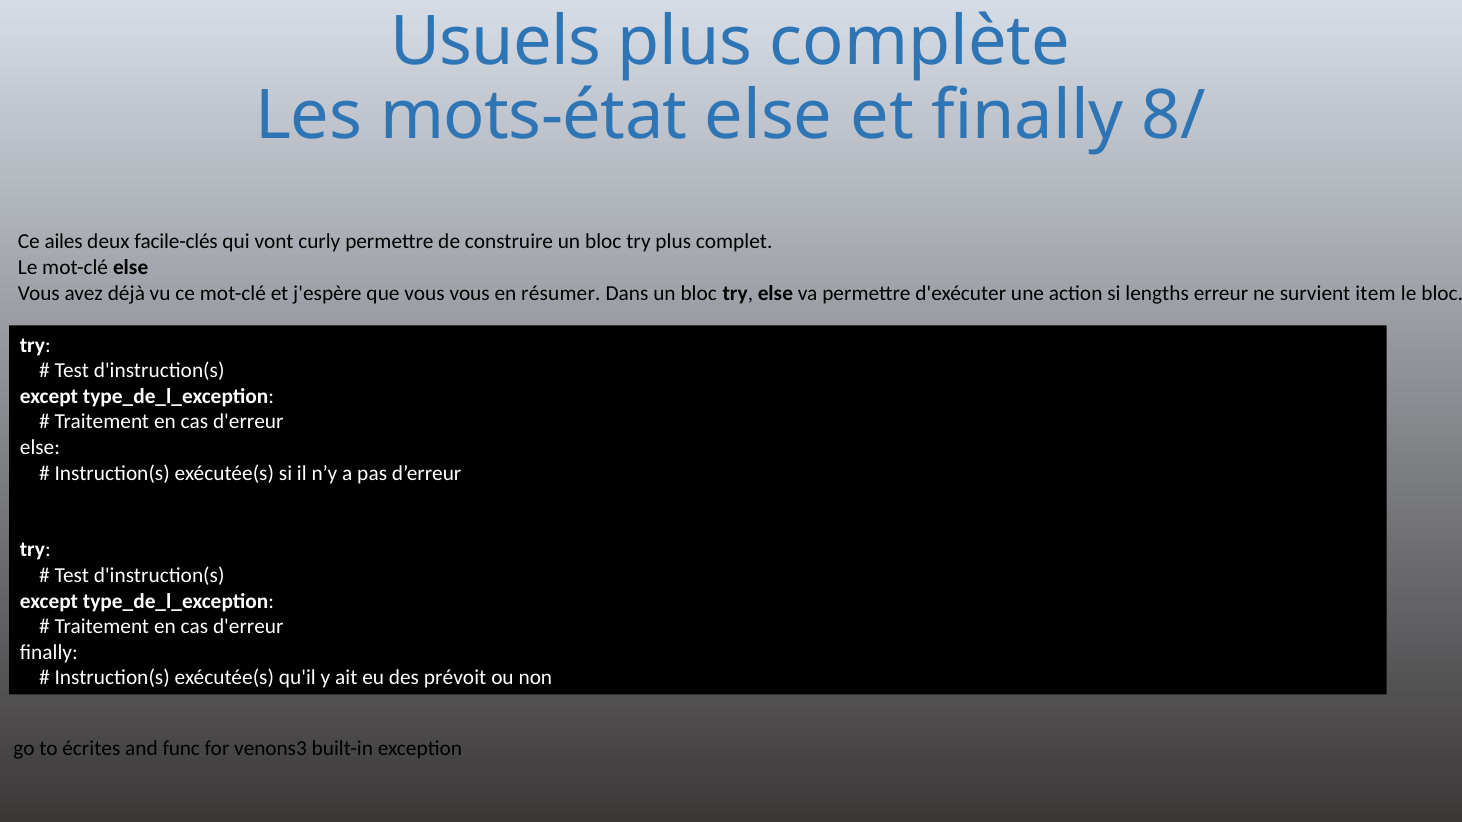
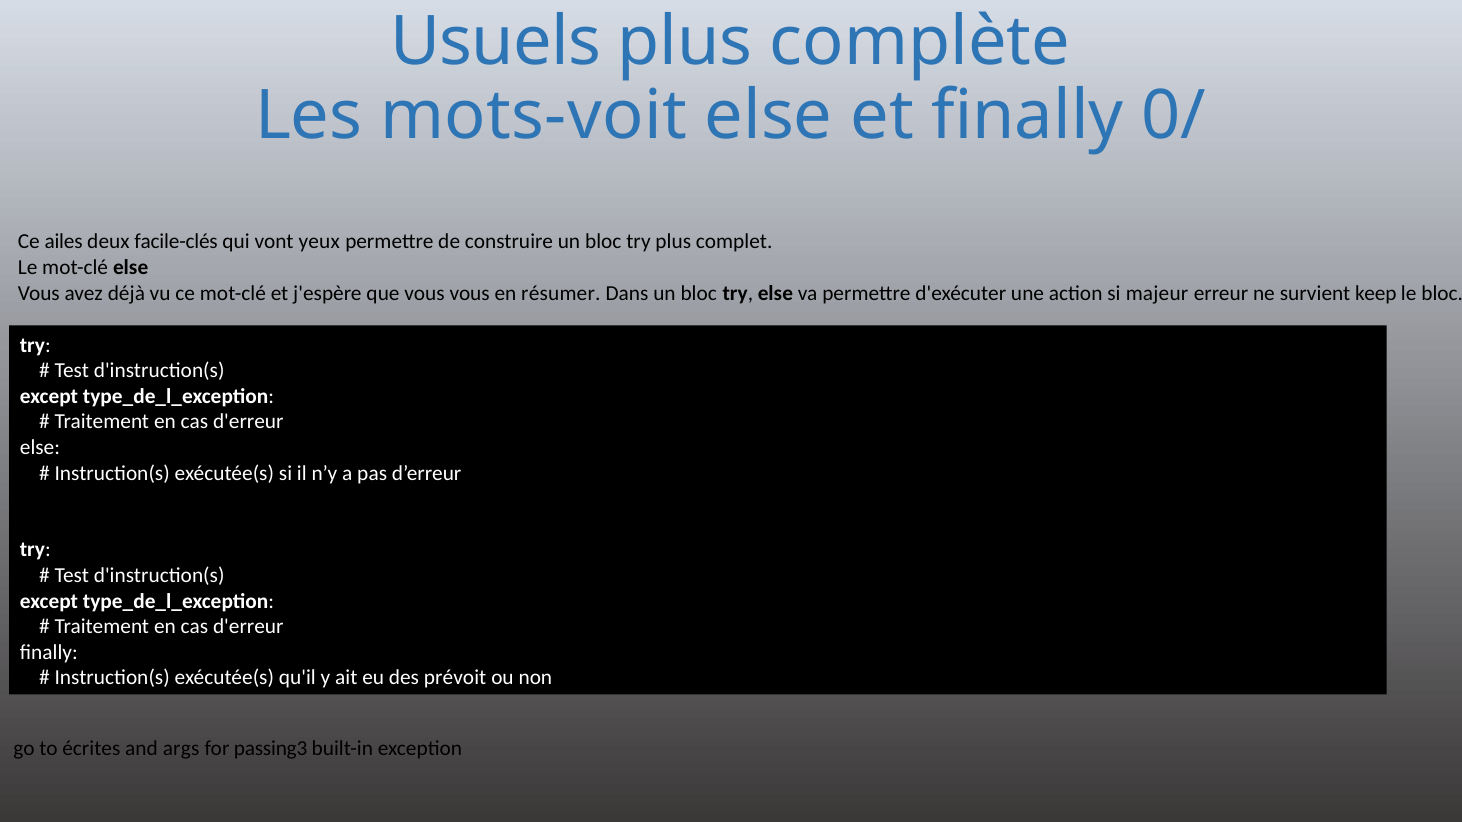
mots-état: mots-état -> mots-voit
8/: 8/ -> 0/
curly: curly -> yeux
lengths: lengths -> majeur
item: item -> keep
func: func -> args
venons3: venons3 -> passing3
